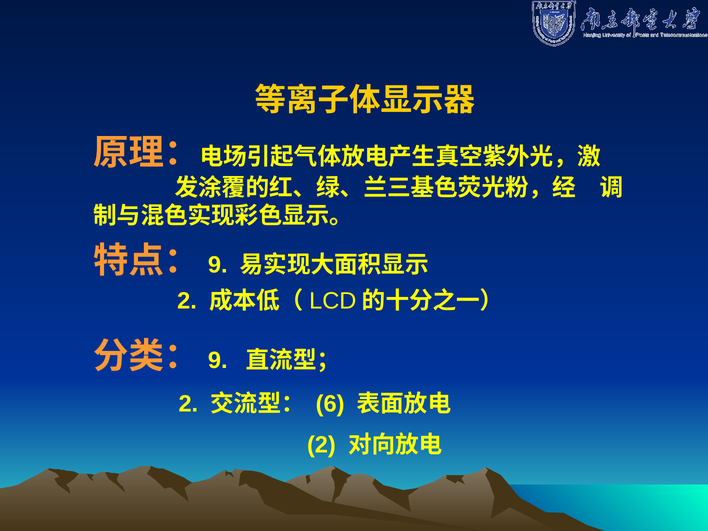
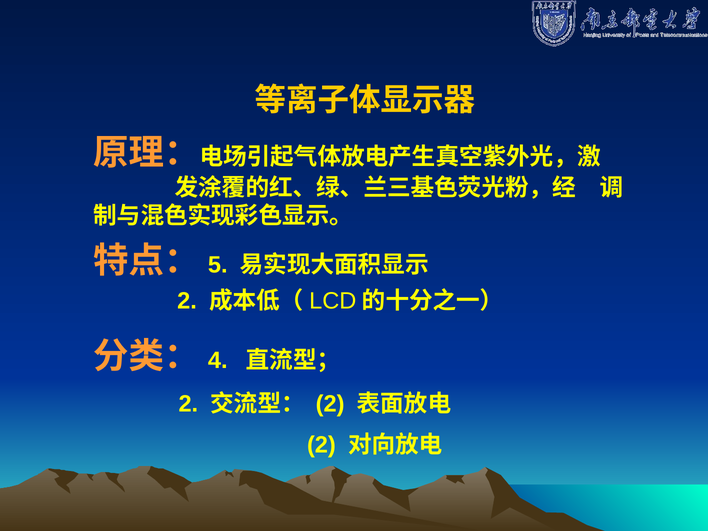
9 at (218, 265): 9 -> 5
9 at (218, 360): 9 -> 4
6 at (330, 404): 6 -> 2
